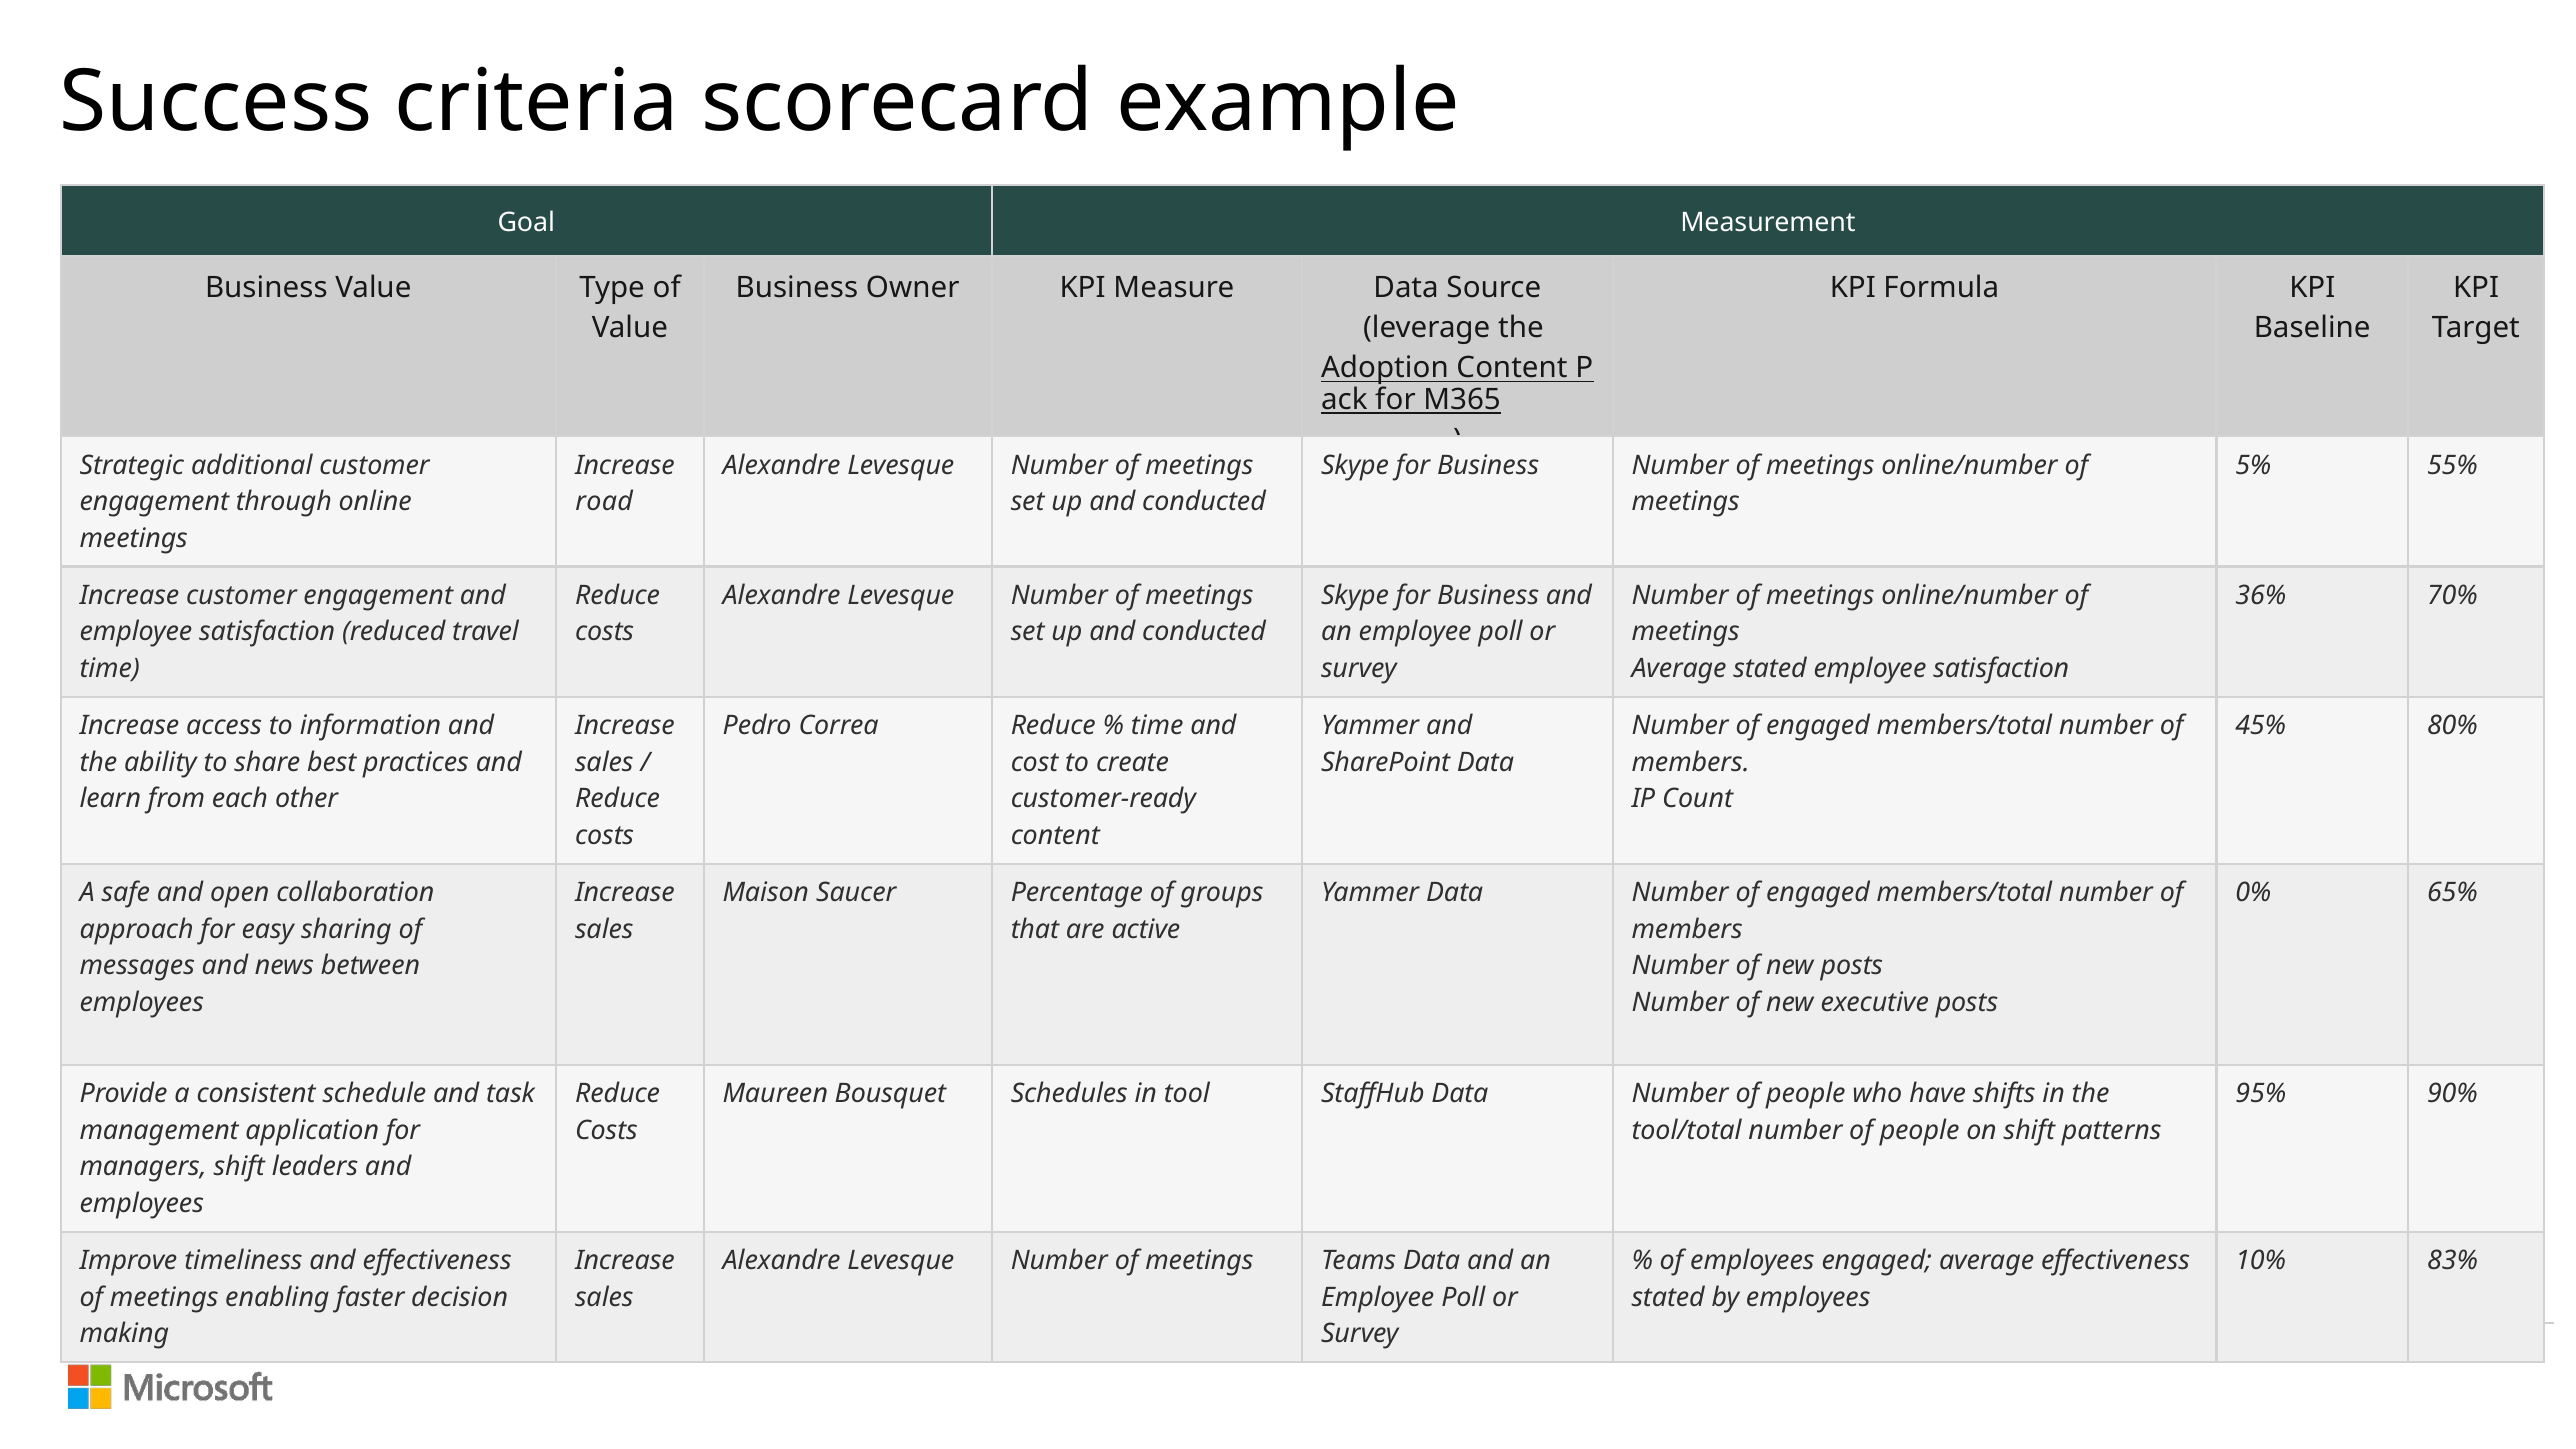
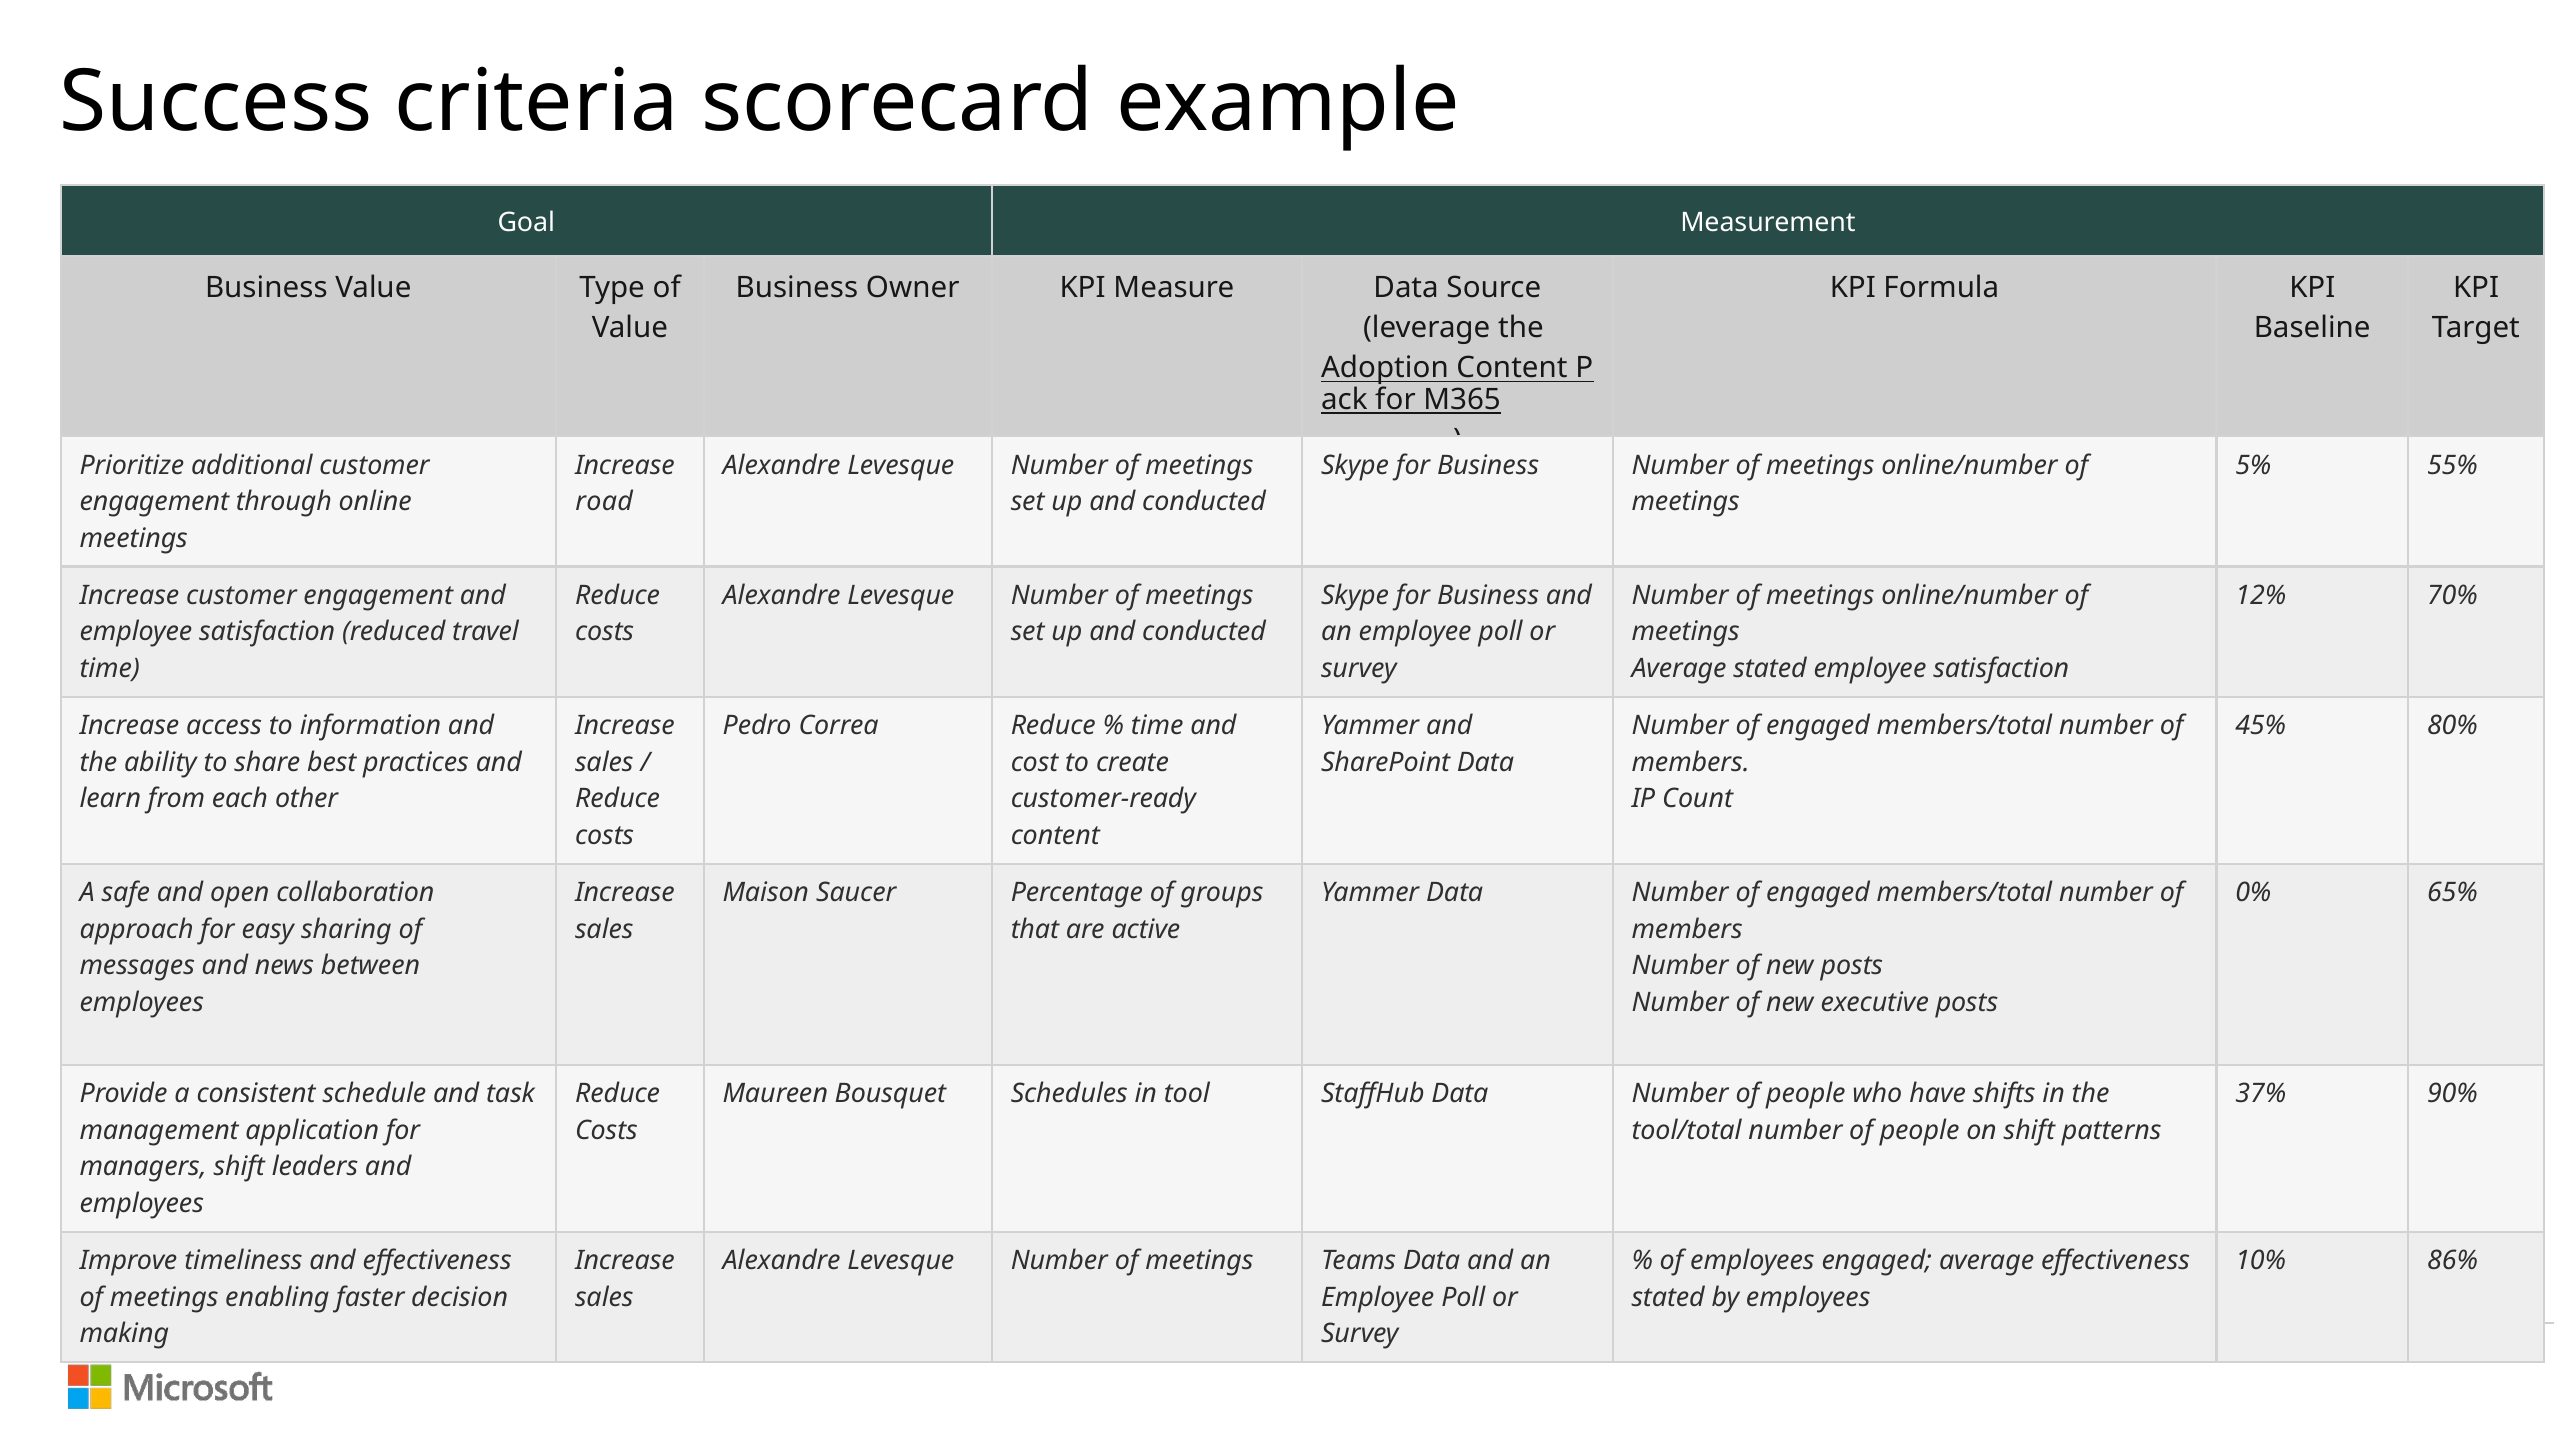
Strategic: Strategic -> Prioritize
36%: 36% -> 12%
95%: 95% -> 37%
83%: 83% -> 86%
